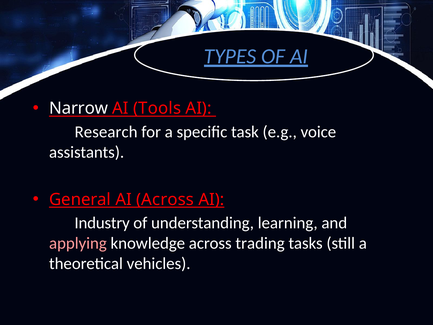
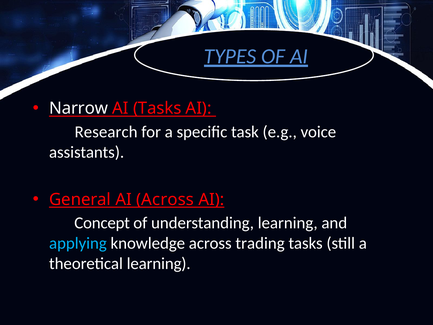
AI Tools: Tools -> Tasks
Industry: Industry -> Concept
applying colour: pink -> light blue
theoretical vehicles: vehicles -> learning
